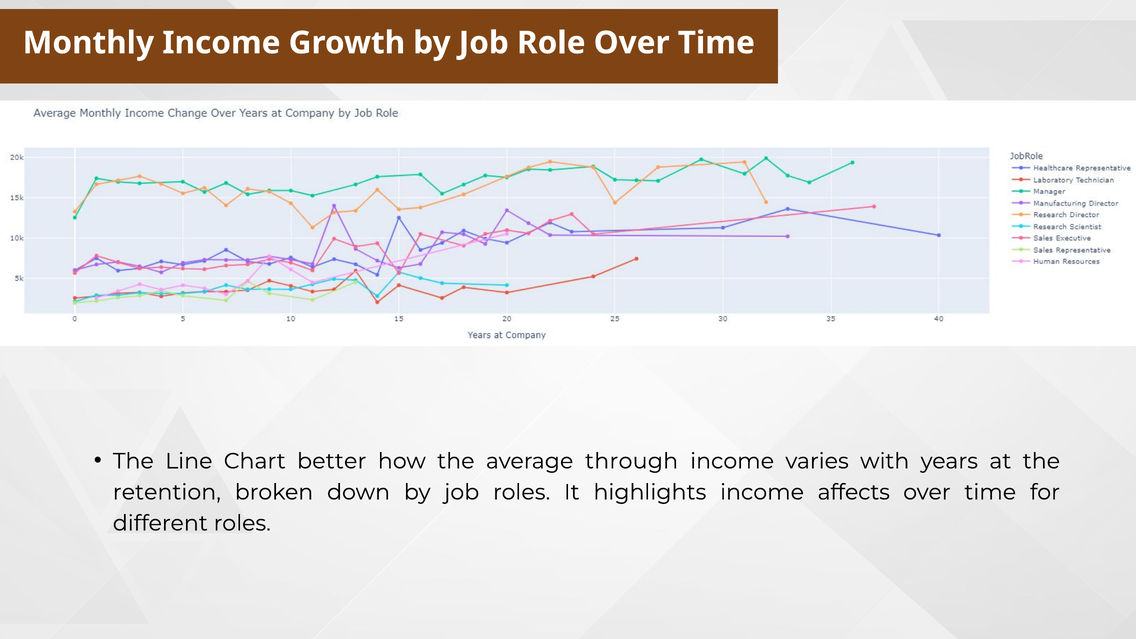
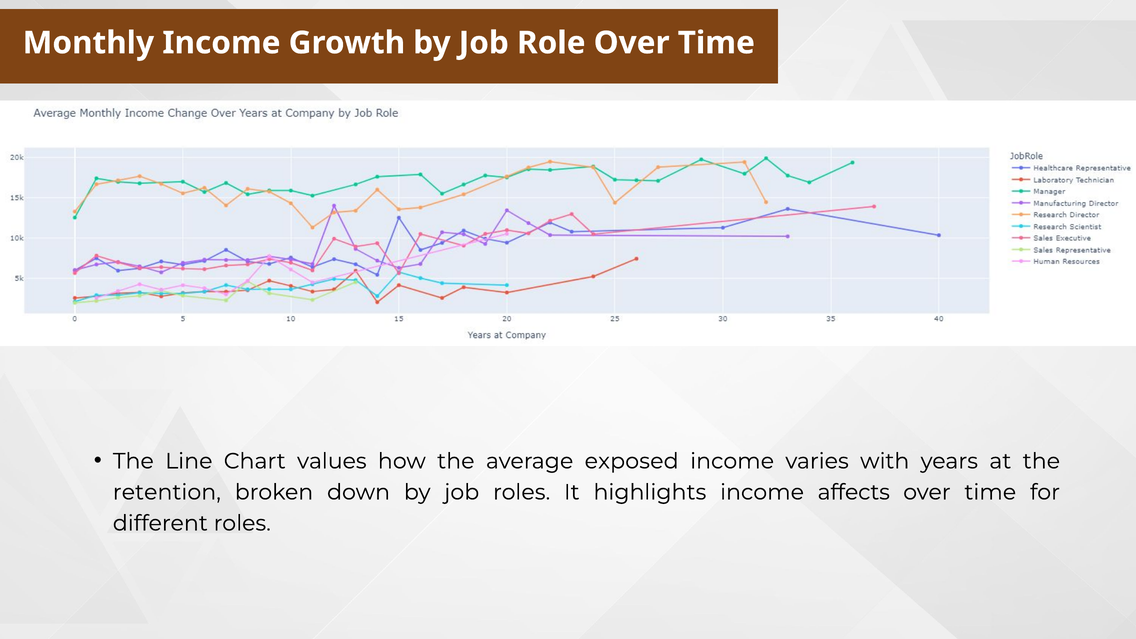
better: better -> values
through: through -> exposed
